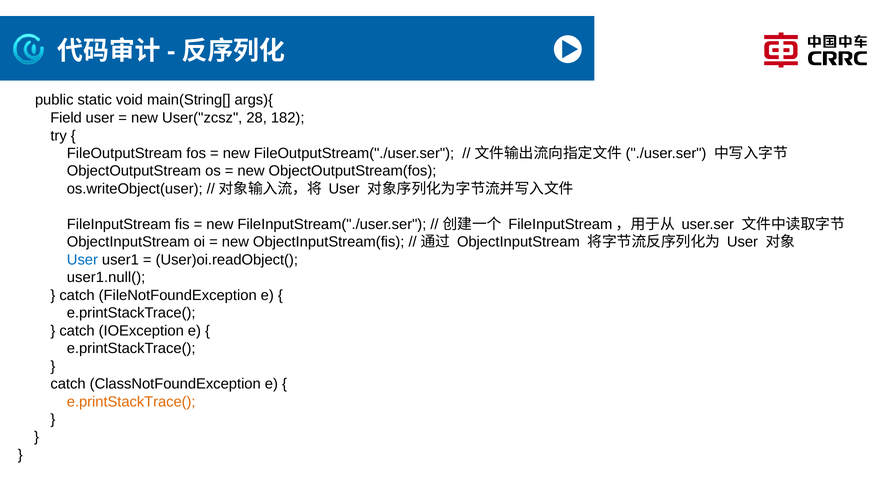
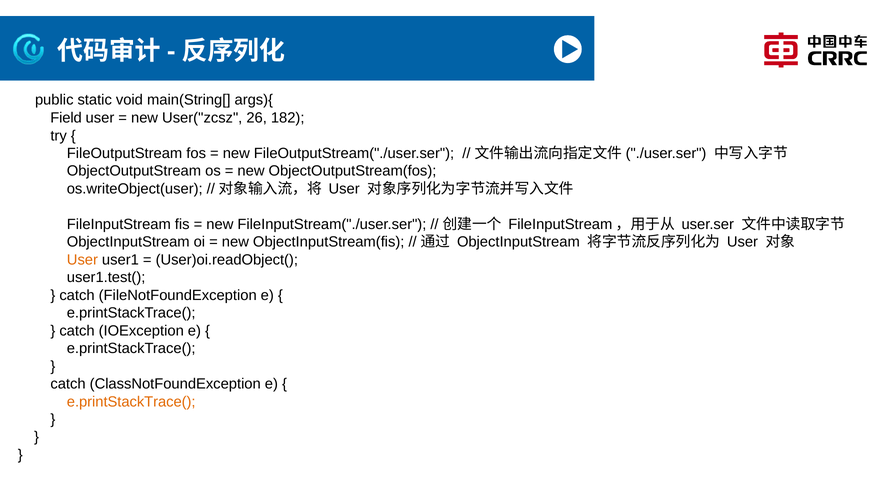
28: 28 -> 26
User at (82, 260) colour: blue -> orange
user1.null(: user1.null( -> user1.test(
